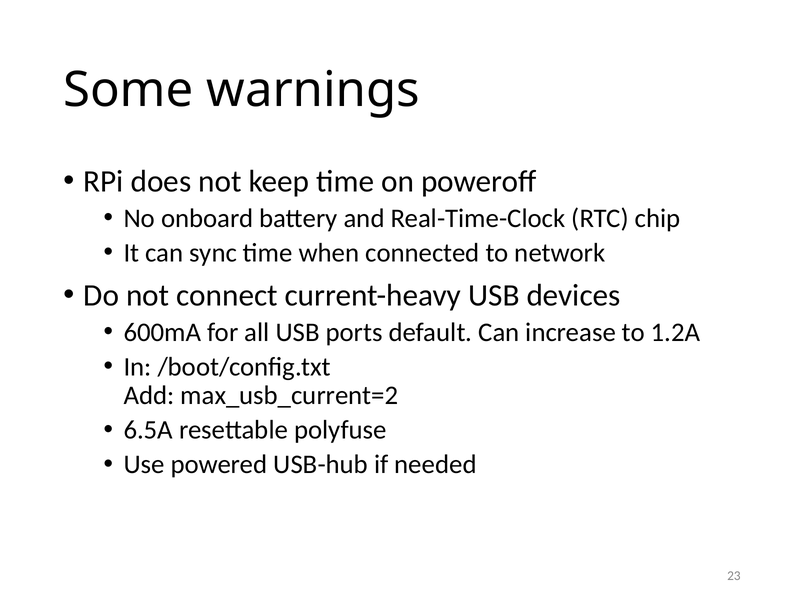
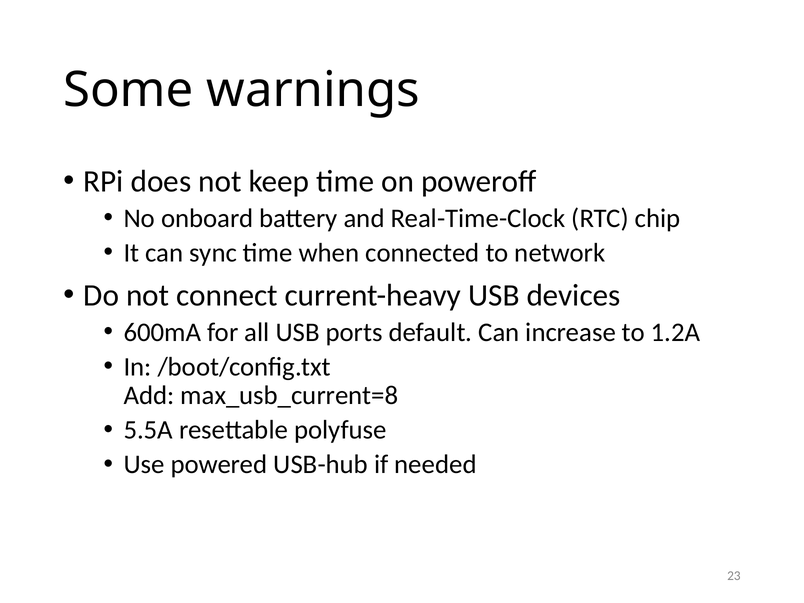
max_usb_current=2: max_usb_current=2 -> max_usb_current=8
6.5A: 6.5A -> 5.5A
